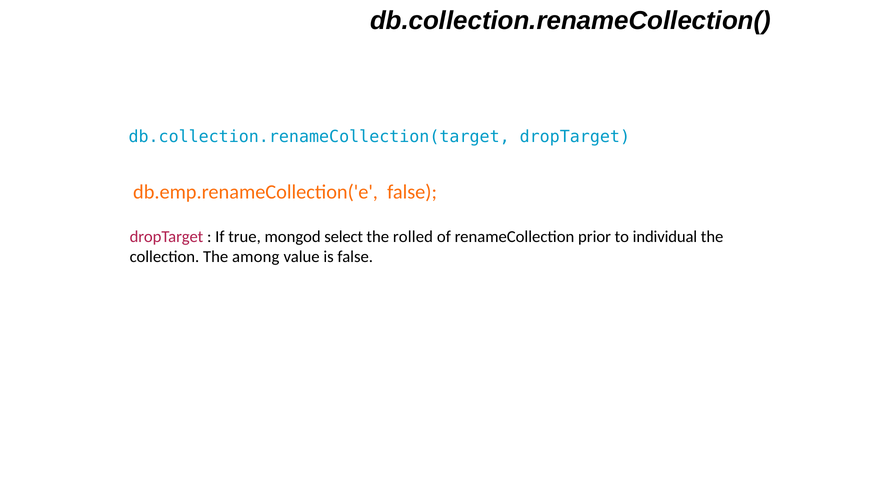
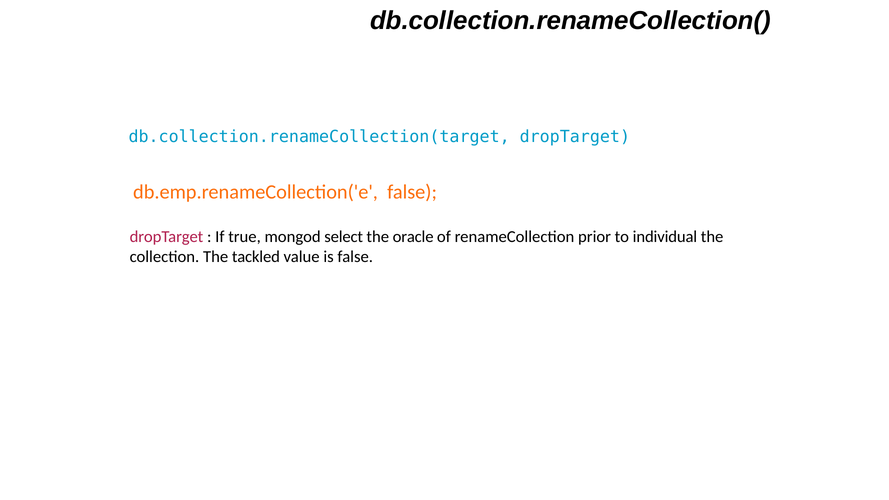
rolled: rolled -> oracle
among: among -> tackled
